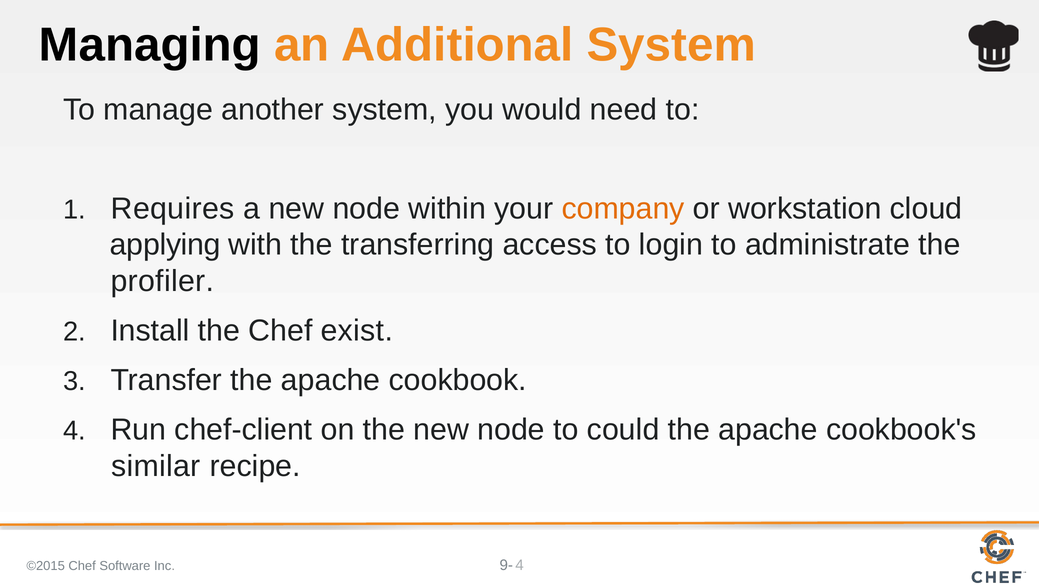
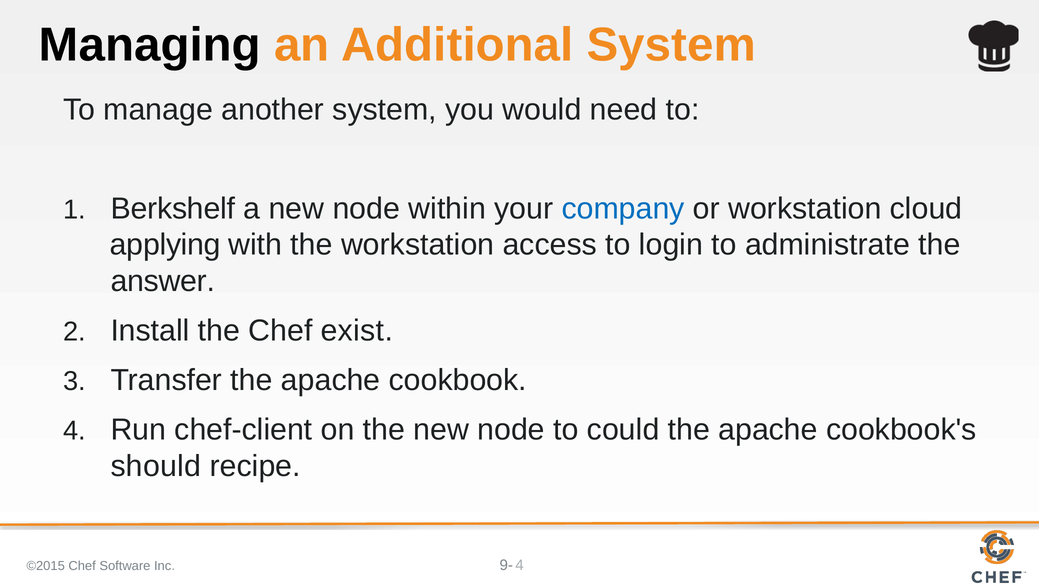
Requires: Requires -> Berkshelf
company colour: orange -> blue
the transferring: transferring -> workstation
profiler: profiler -> answer
similar: similar -> should
